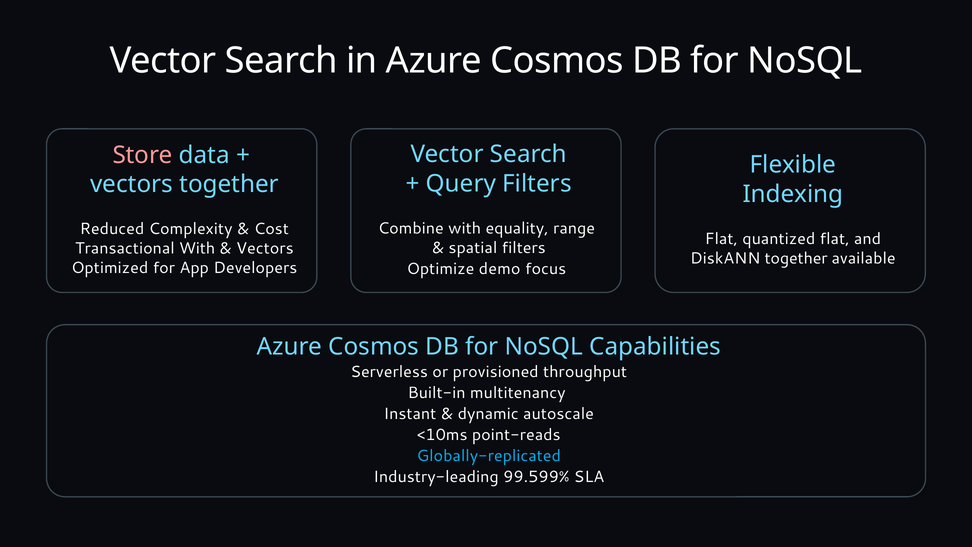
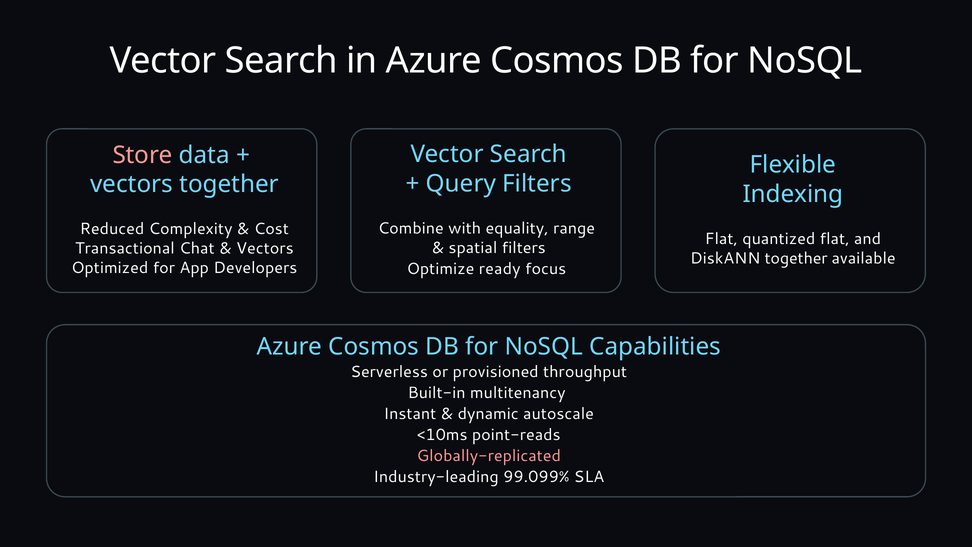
Transactional With: With -> Chat
demo: demo -> ready
Globally-replicated colour: light blue -> pink
99.599%: 99.599% -> 99.099%
